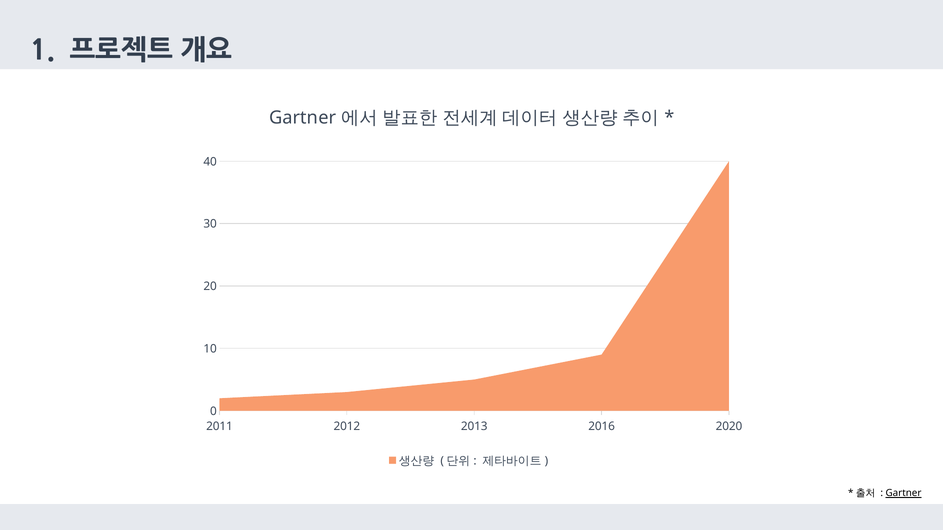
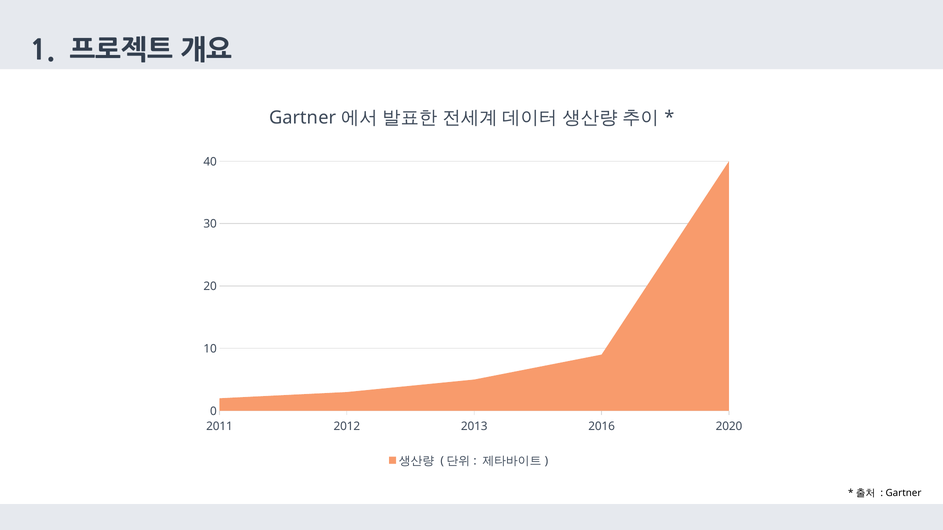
Gartner at (904, 494) underline: present -> none
